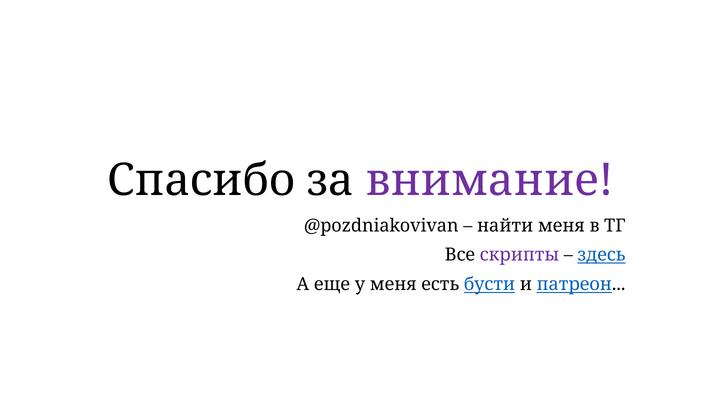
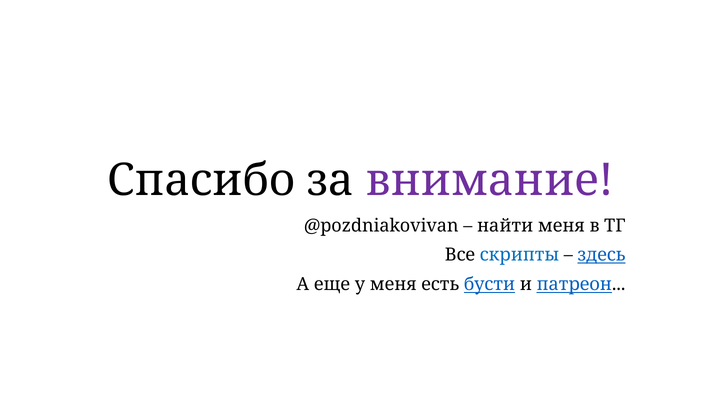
скрипты colour: purple -> blue
